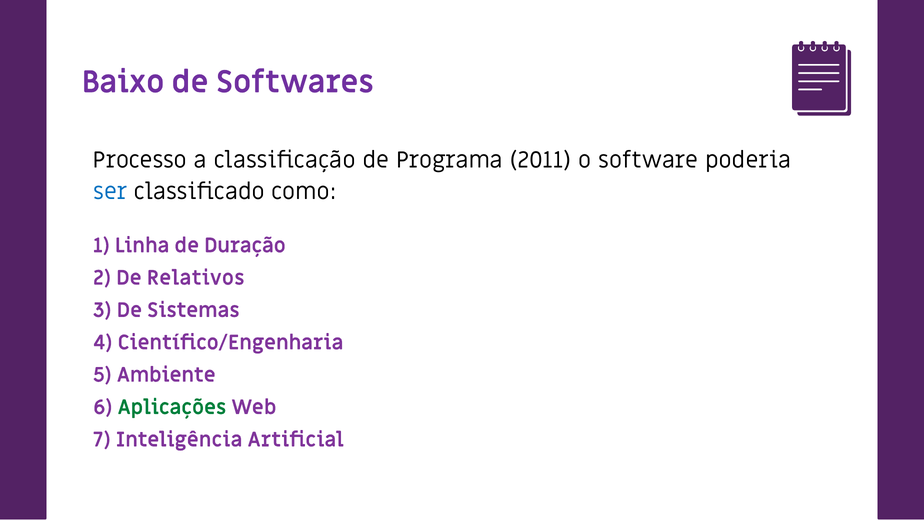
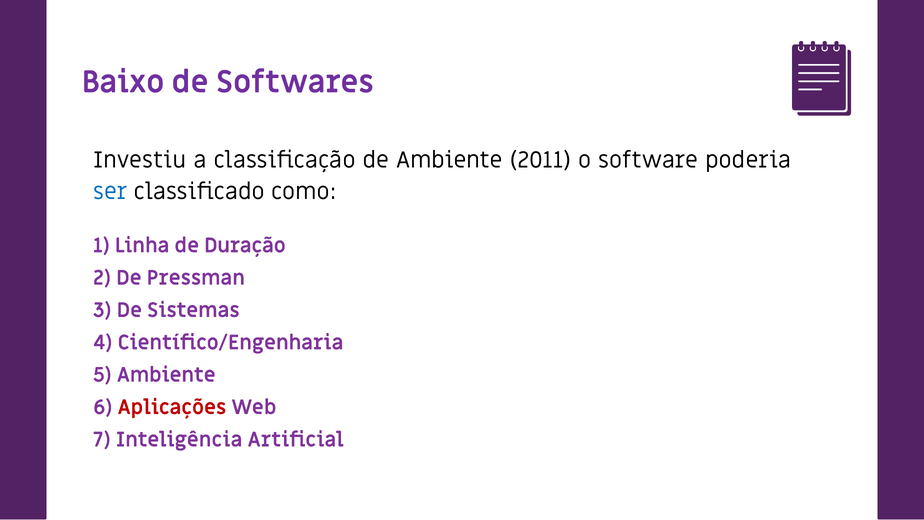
Processo: Processo -> Investiu
de Programa: Programa -> Ambiente
Relativos: Relativos -> Pressman
Aplicações colour: green -> red
